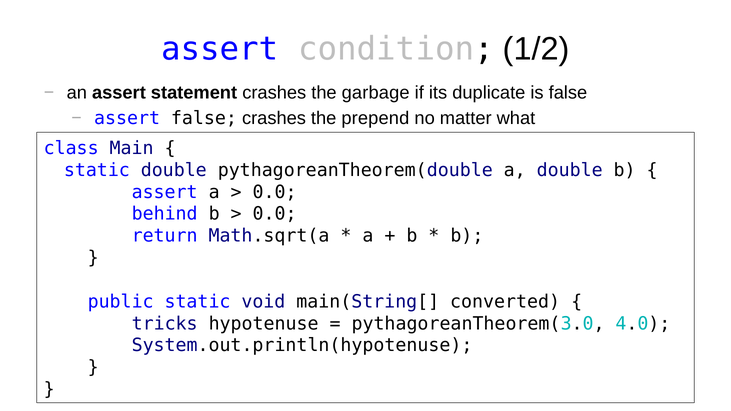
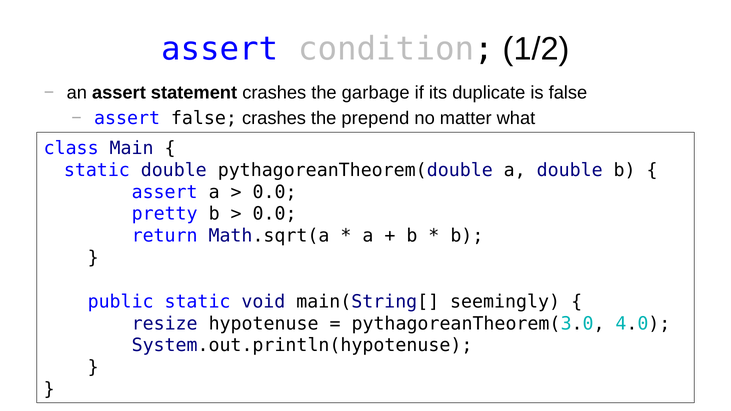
behind: behind -> pretty
converted: converted -> seemingly
tricks: tricks -> resize
